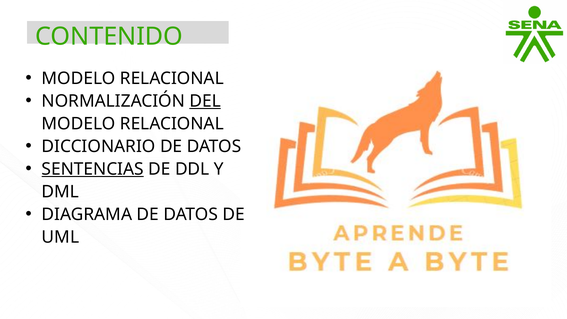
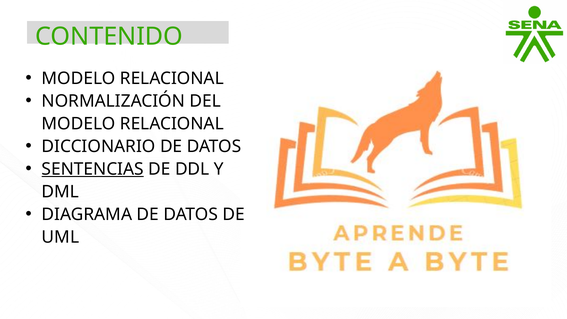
DEL underline: present -> none
